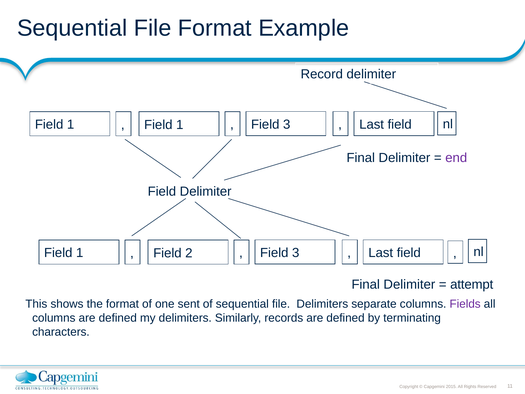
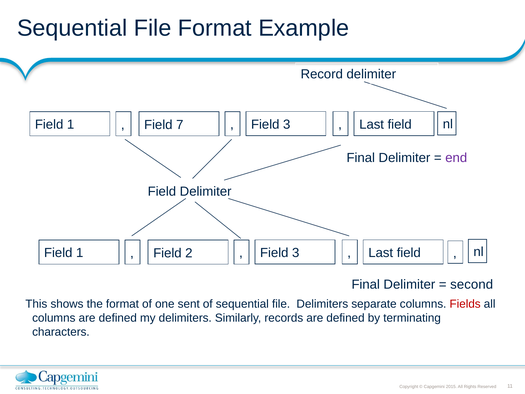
1 at (180, 125): 1 -> 7
attempt: attempt -> second
Fields colour: purple -> red
